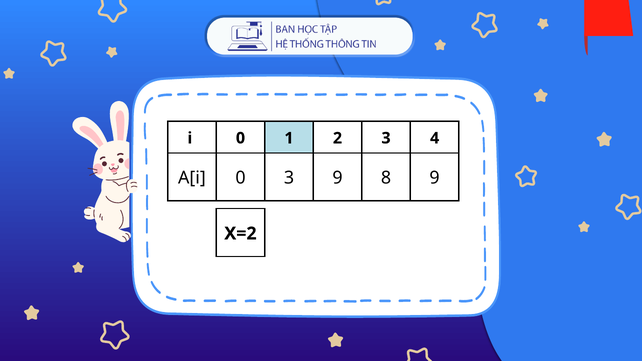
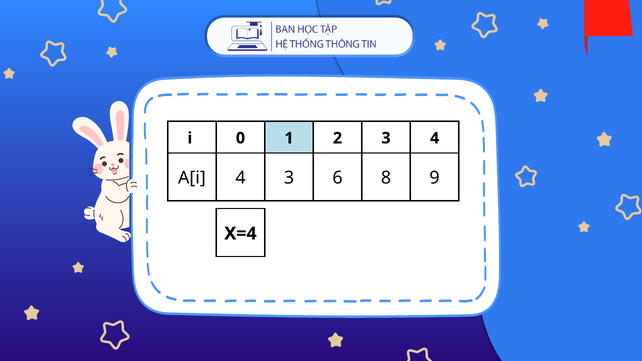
A[i 0: 0 -> 4
3 9: 9 -> 6
X=2: X=2 -> X=4
